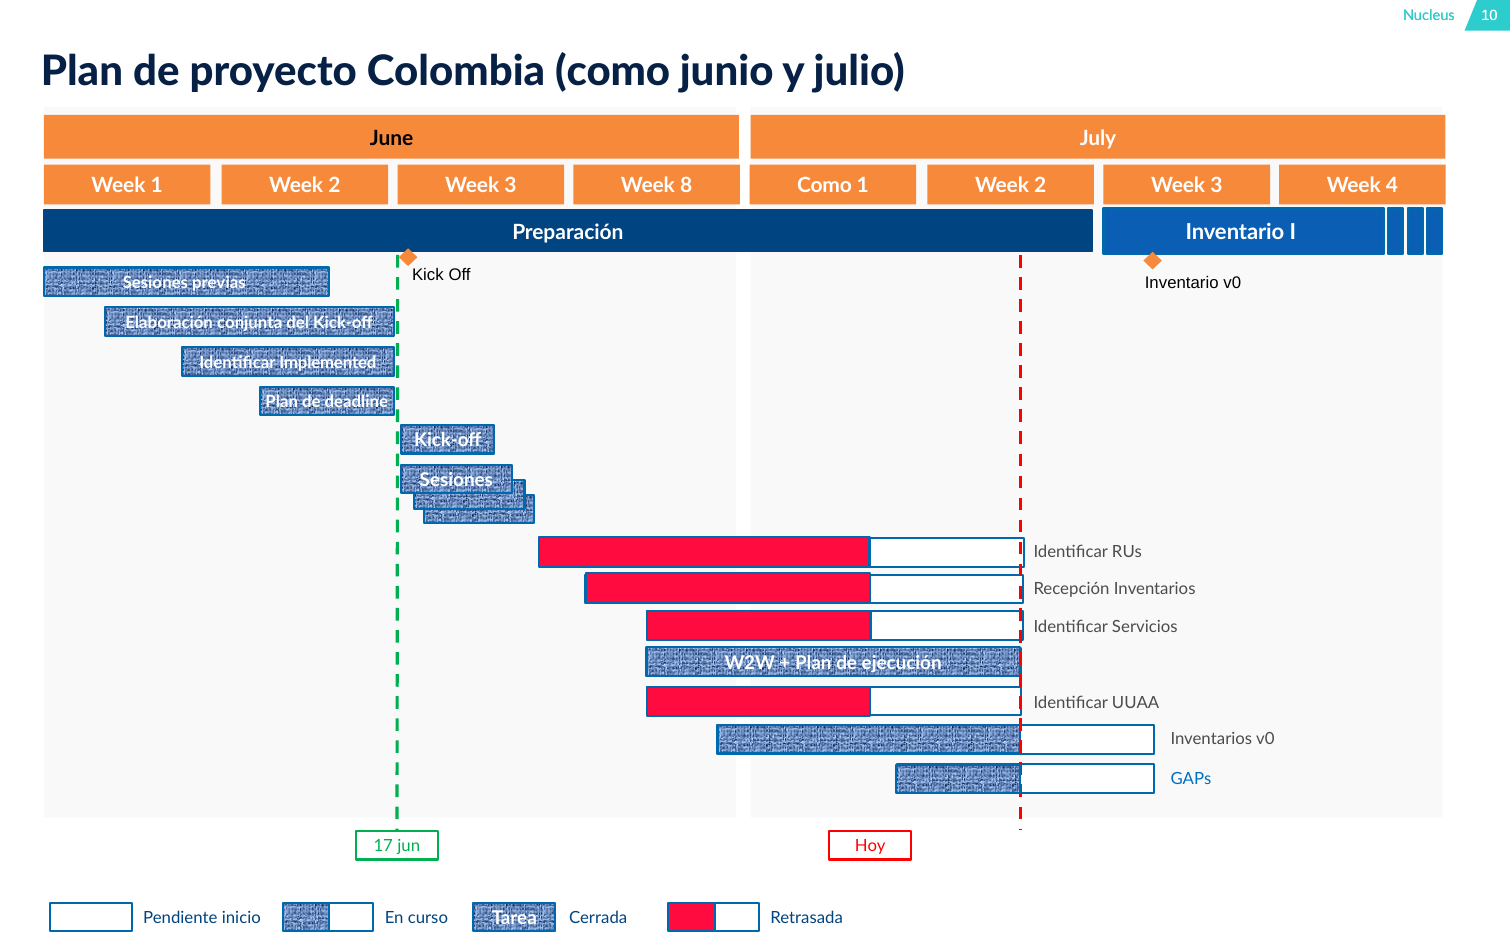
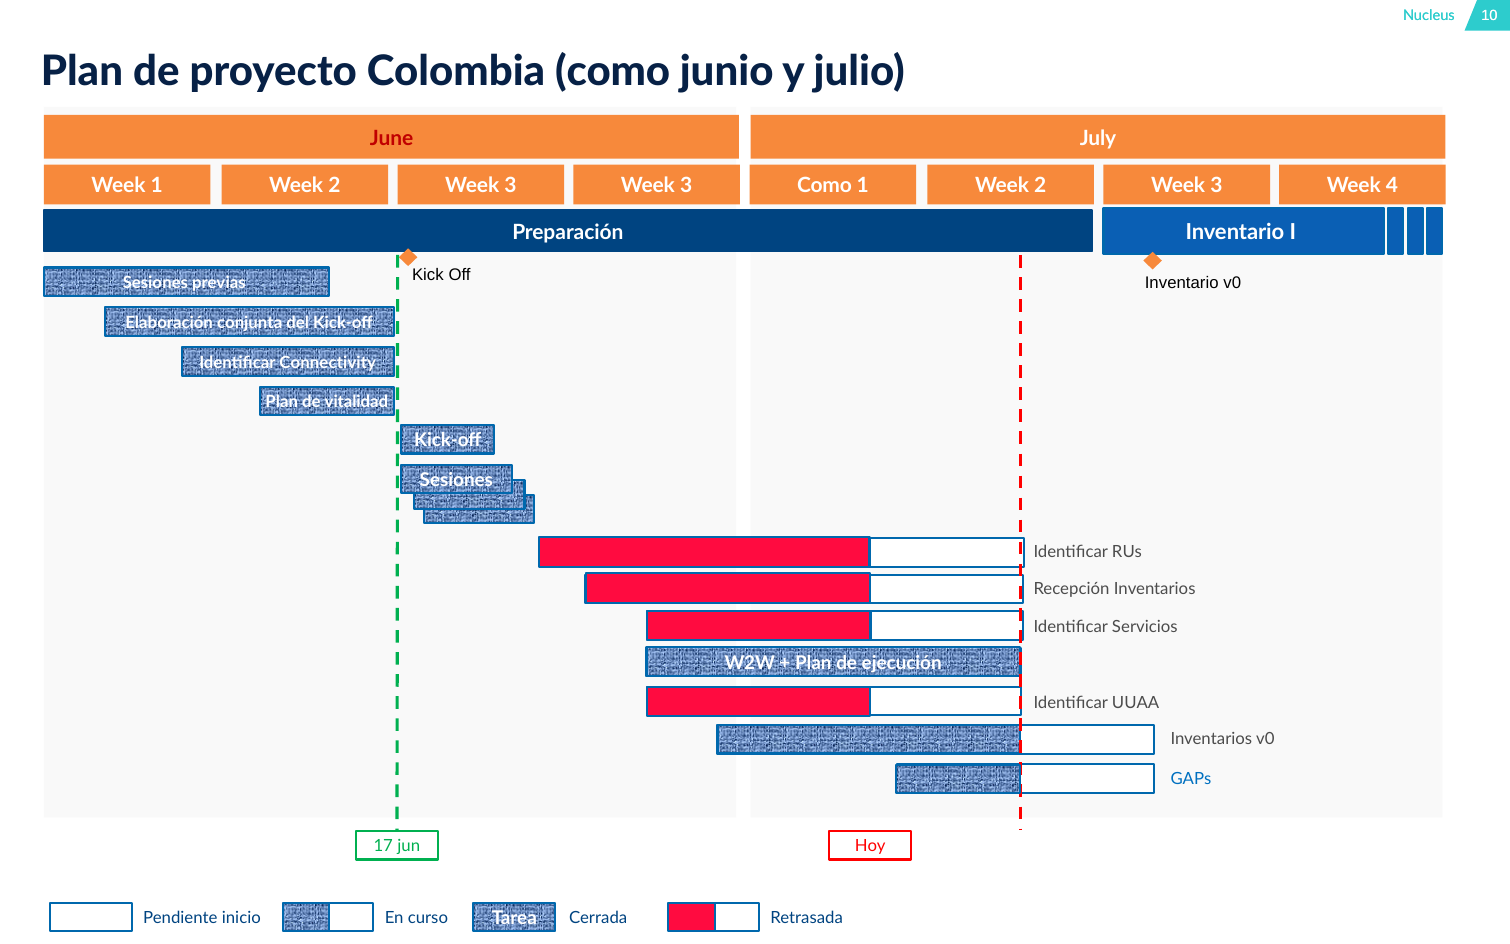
June colour: black -> red
3 Week 8: 8 -> 3
Implemented: Implemented -> Connectivity
deadline: deadline -> vitalidad
